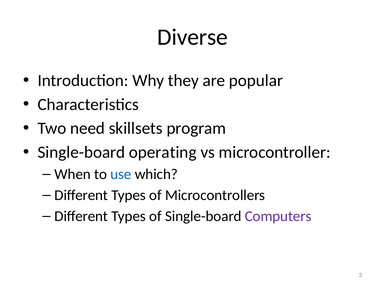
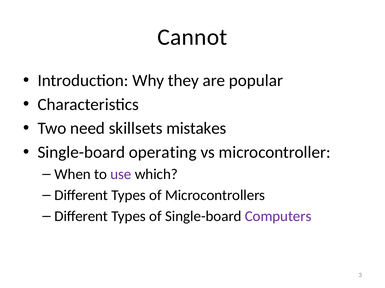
Diverse: Diverse -> Cannot
program: program -> mistakes
use colour: blue -> purple
